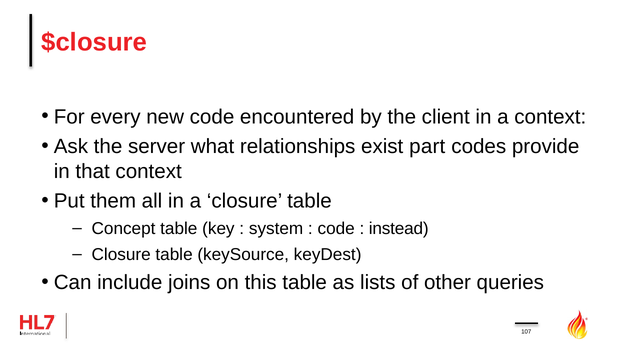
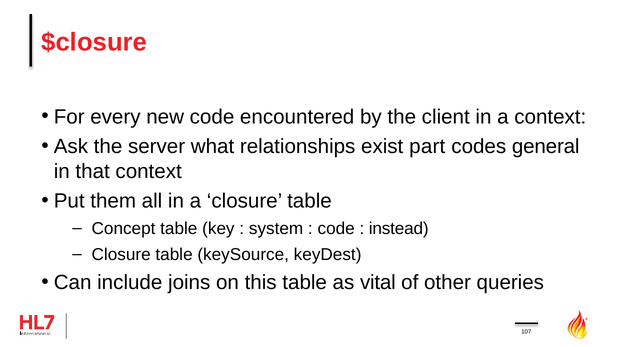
provide: provide -> general
lists: lists -> vital
